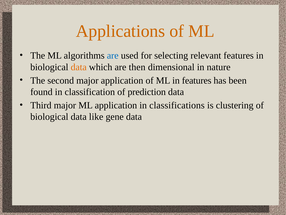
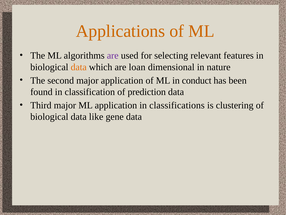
are at (113, 55) colour: blue -> purple
then: then -> loan
in features: features -> conduct
